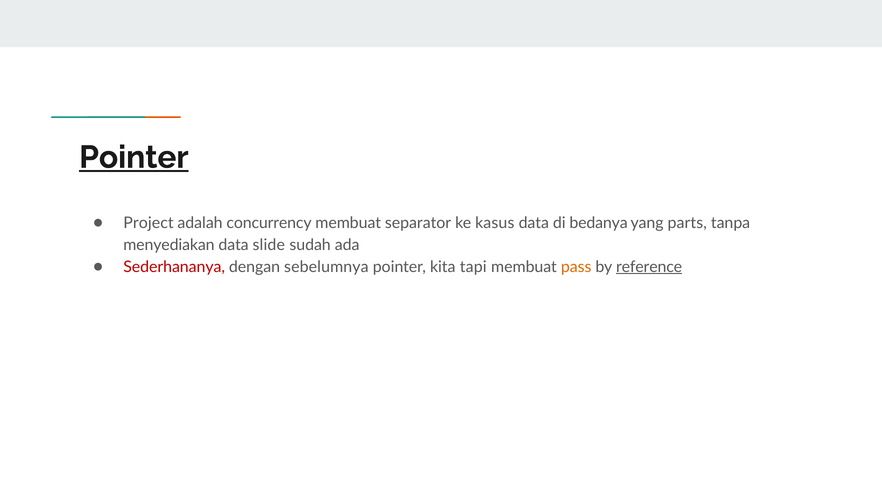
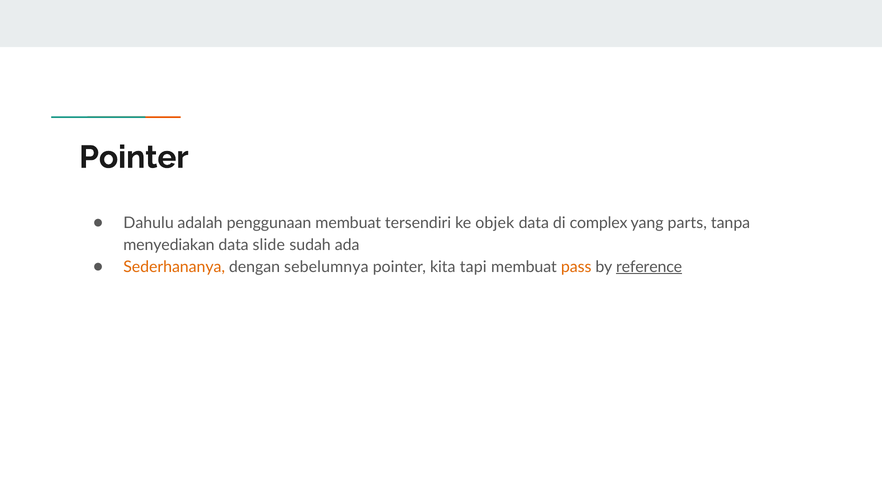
Pointer at (134, 157) underline: present -> none
Project: Project -> Dahulu
concurrency: concurrency -> penggunaan
separator: separator -> tersendiri
kasus: kasus -> objek
bedanya: bedanya -> complex
Sederhananya colour: red -> orange
